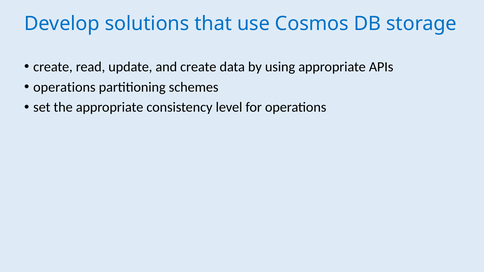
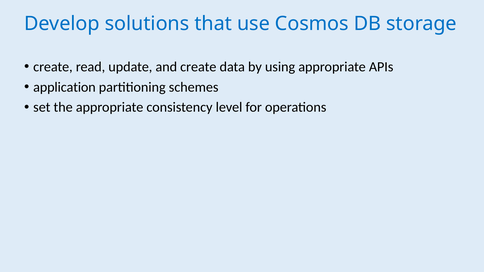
operations at (64, 87): operations -> application
